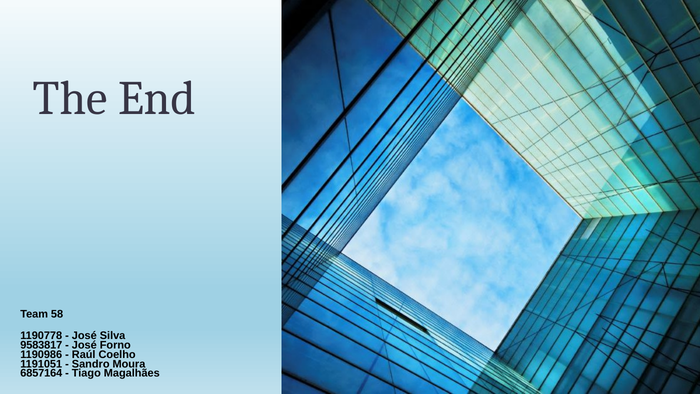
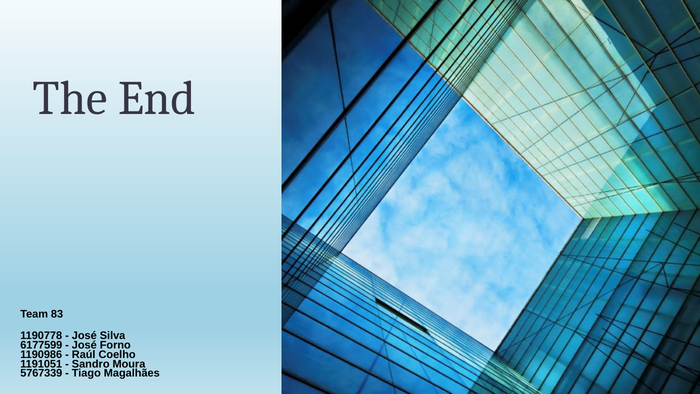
58: 58 -> 83
9583817: 9583817 -> 6177599
6857164: 6857164 -> 5767339
